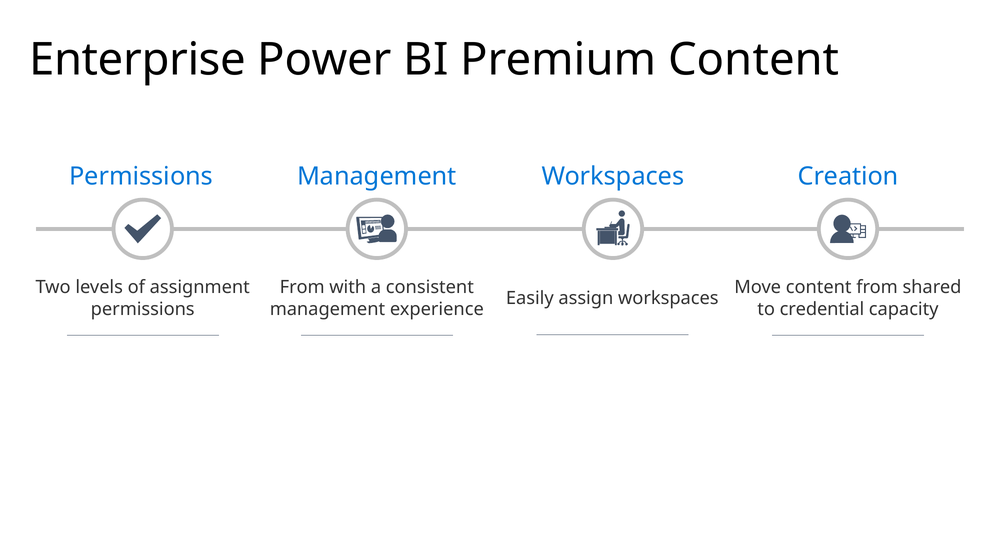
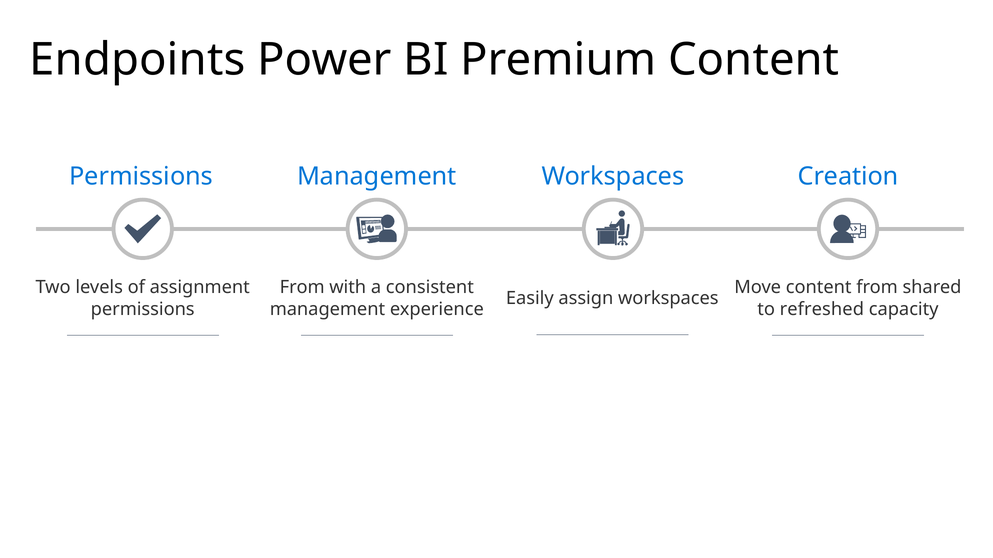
Enterprise: Enterprise -> Endpoints
credential: credential -> refreshed
